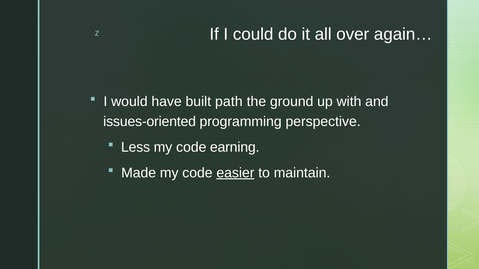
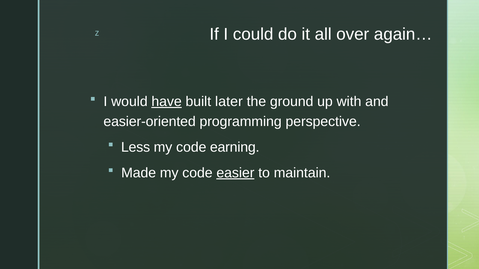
have underline: none -> present
path: path -> later
issues-oriented: issues-oriented -> easier-oriented
